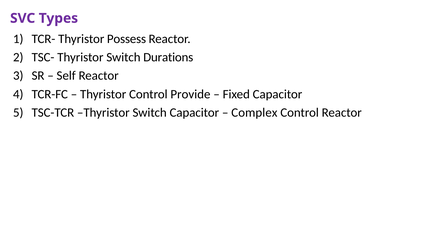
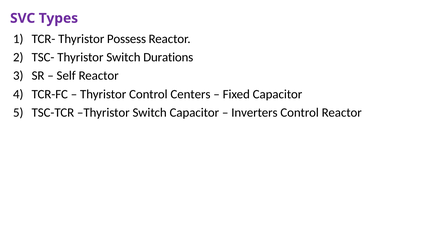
Provide: Provide -> Centers
Complex: Complex -> Inverters
